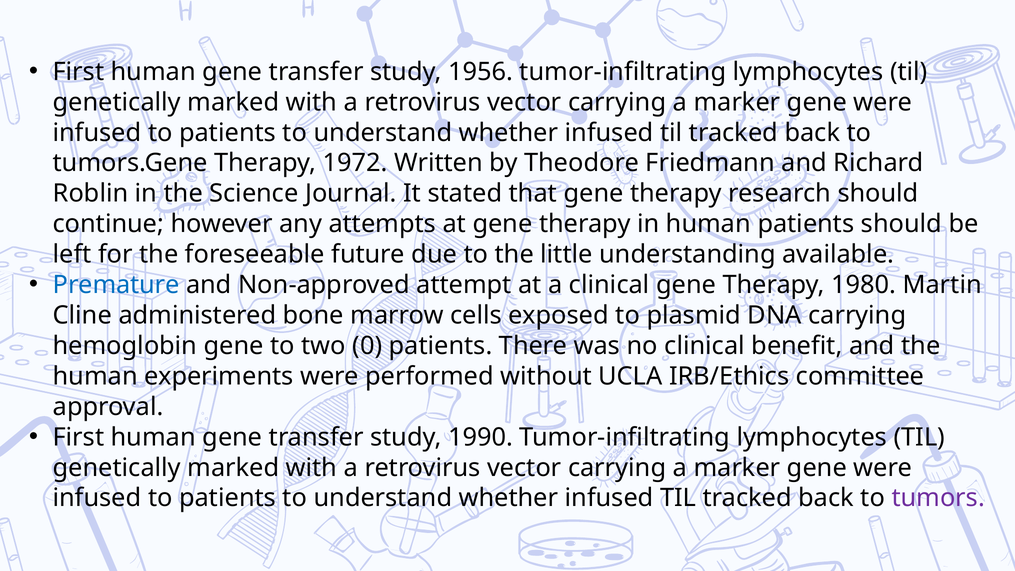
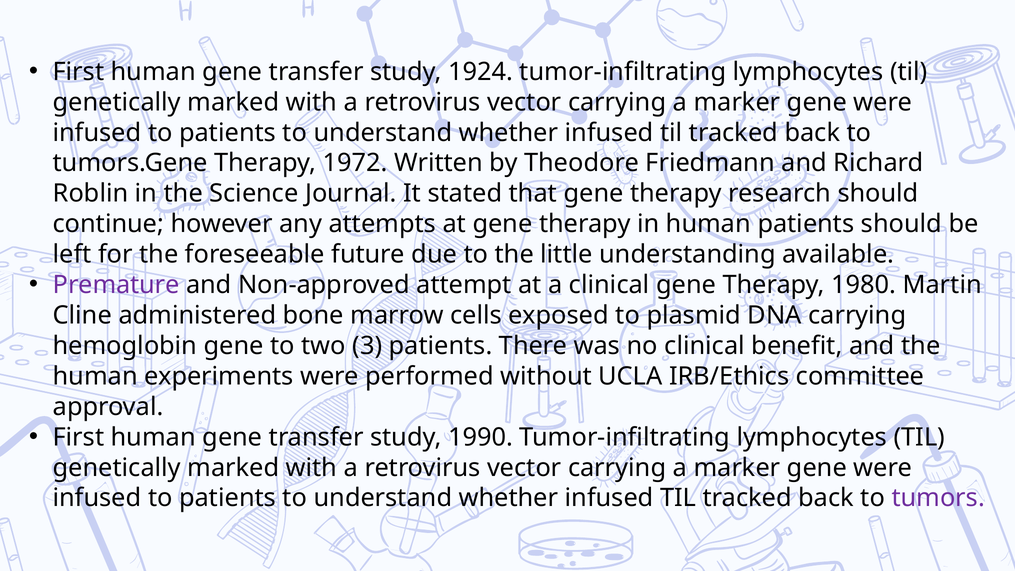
1956: 1956 -> 1924
Premature colour: blue -> purple
0: 0 -> 3
